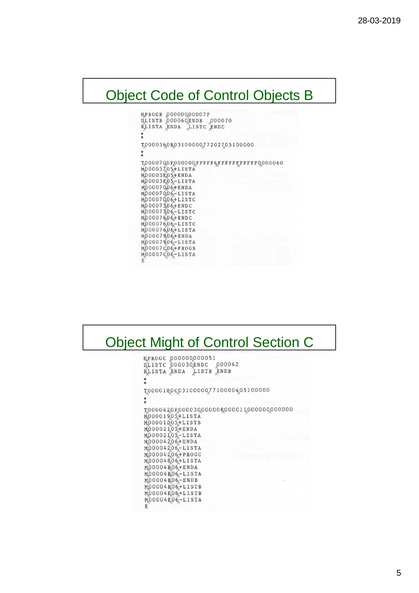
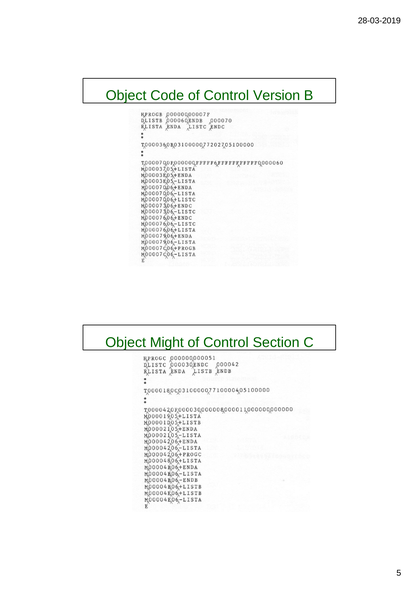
Objects: Objects -> Version
